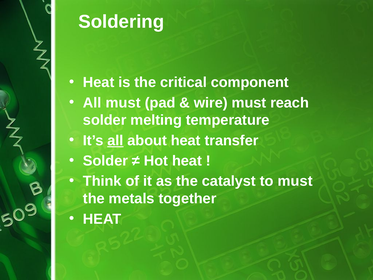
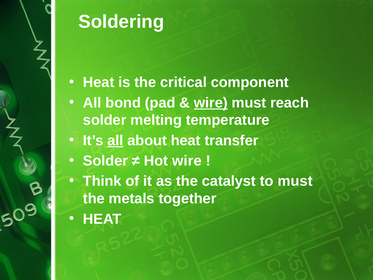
All must: must -> bond
wire at (211, 103) underline: none -> present
Hot heat: heat -> wire
